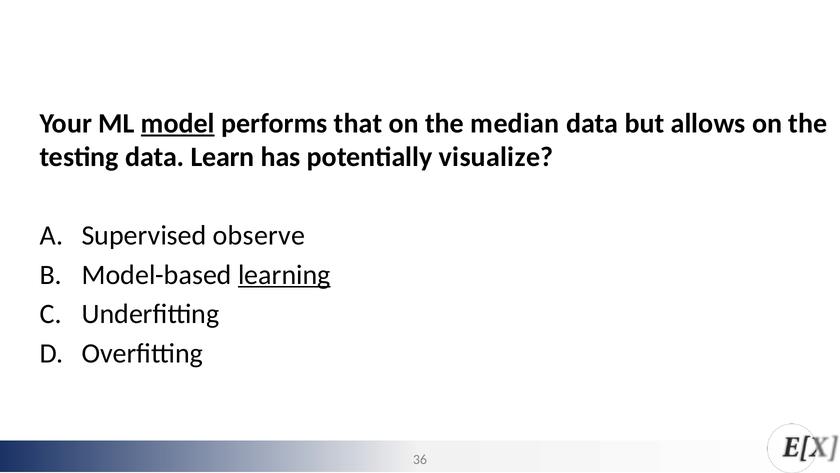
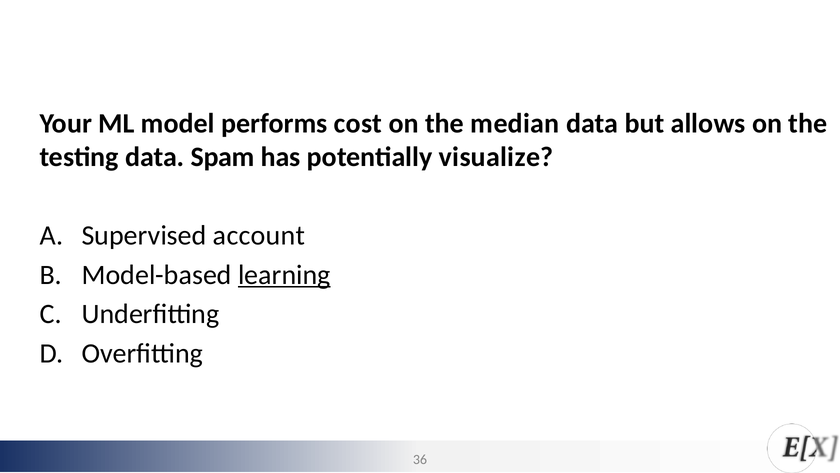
model underline: present -> none
that: that -> cost
Learn: Learn -> Spam
observe: observe -> account
